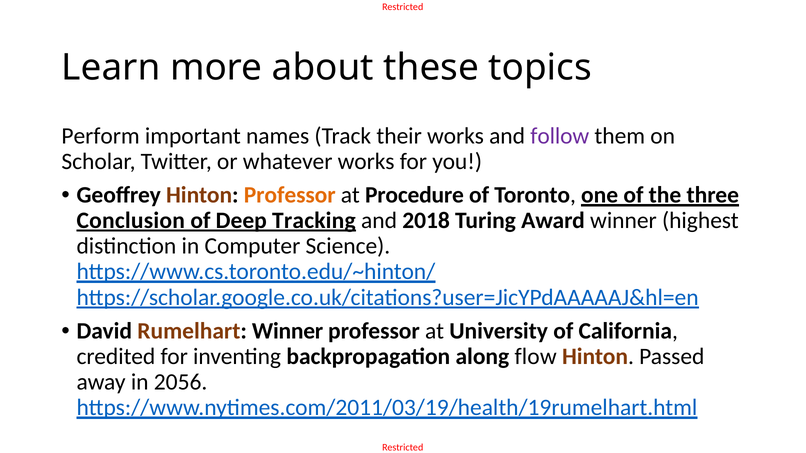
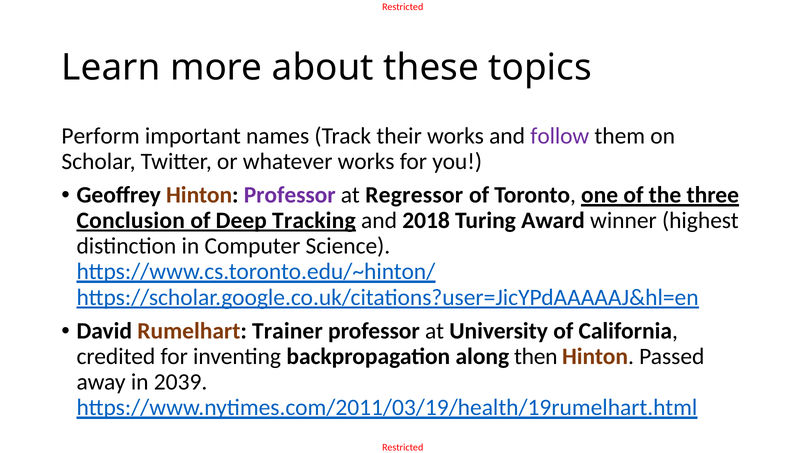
Professor at (290, 195) colour: orange -> purple
Procedure: Procedure -> Regressor
Rumelhart Winner: Winner -> Trainer
flow: flow -> then
2056: 2056 -> 2039
